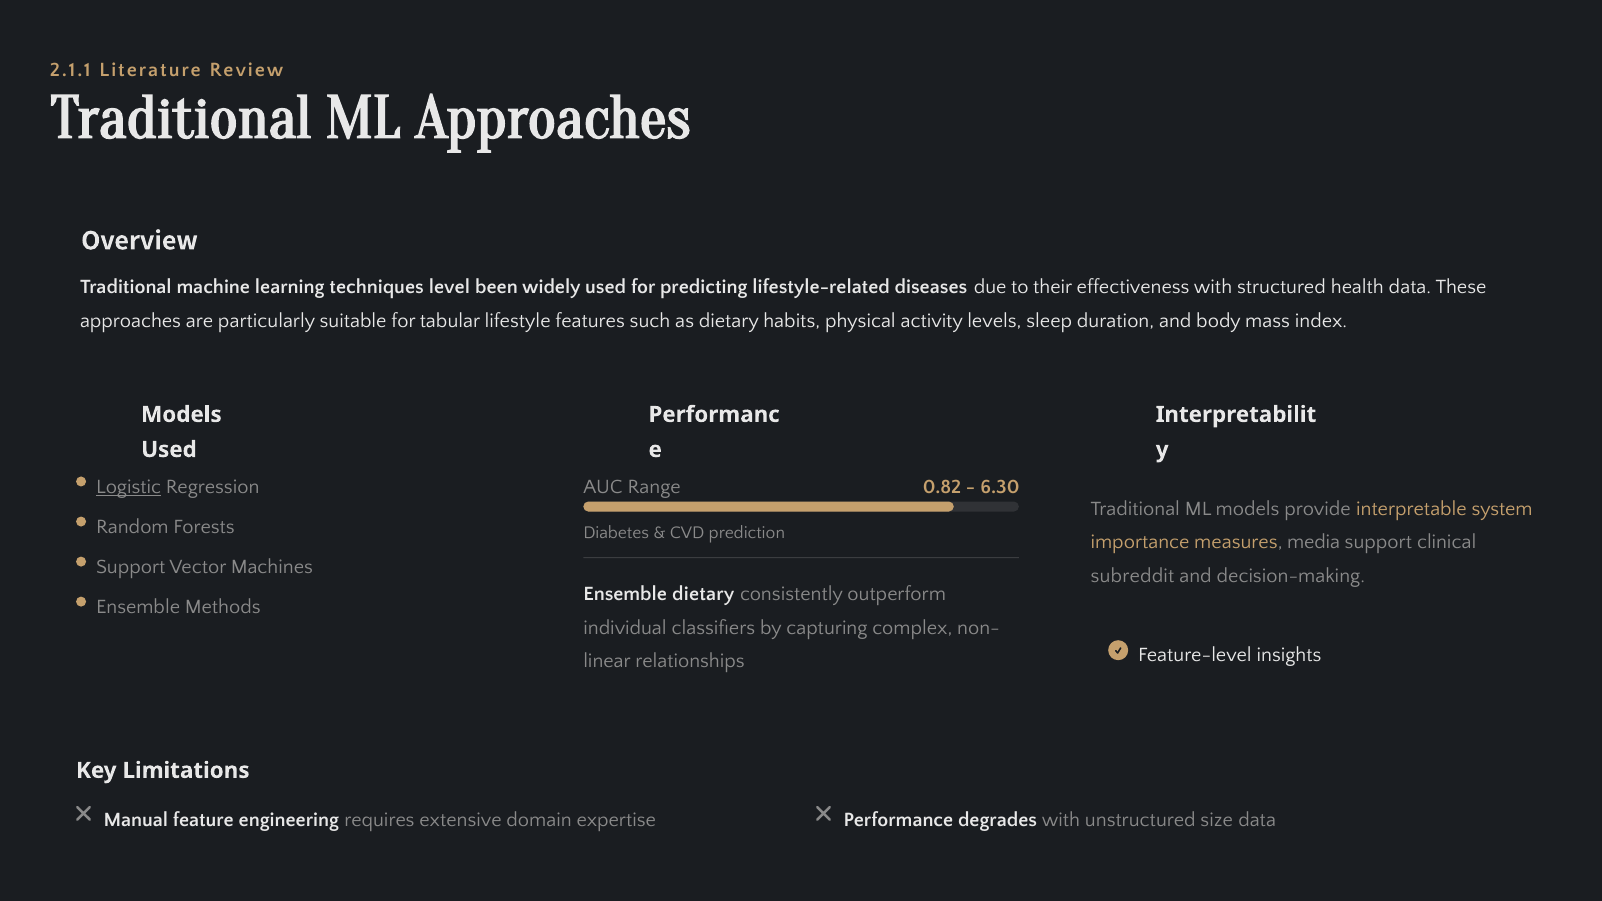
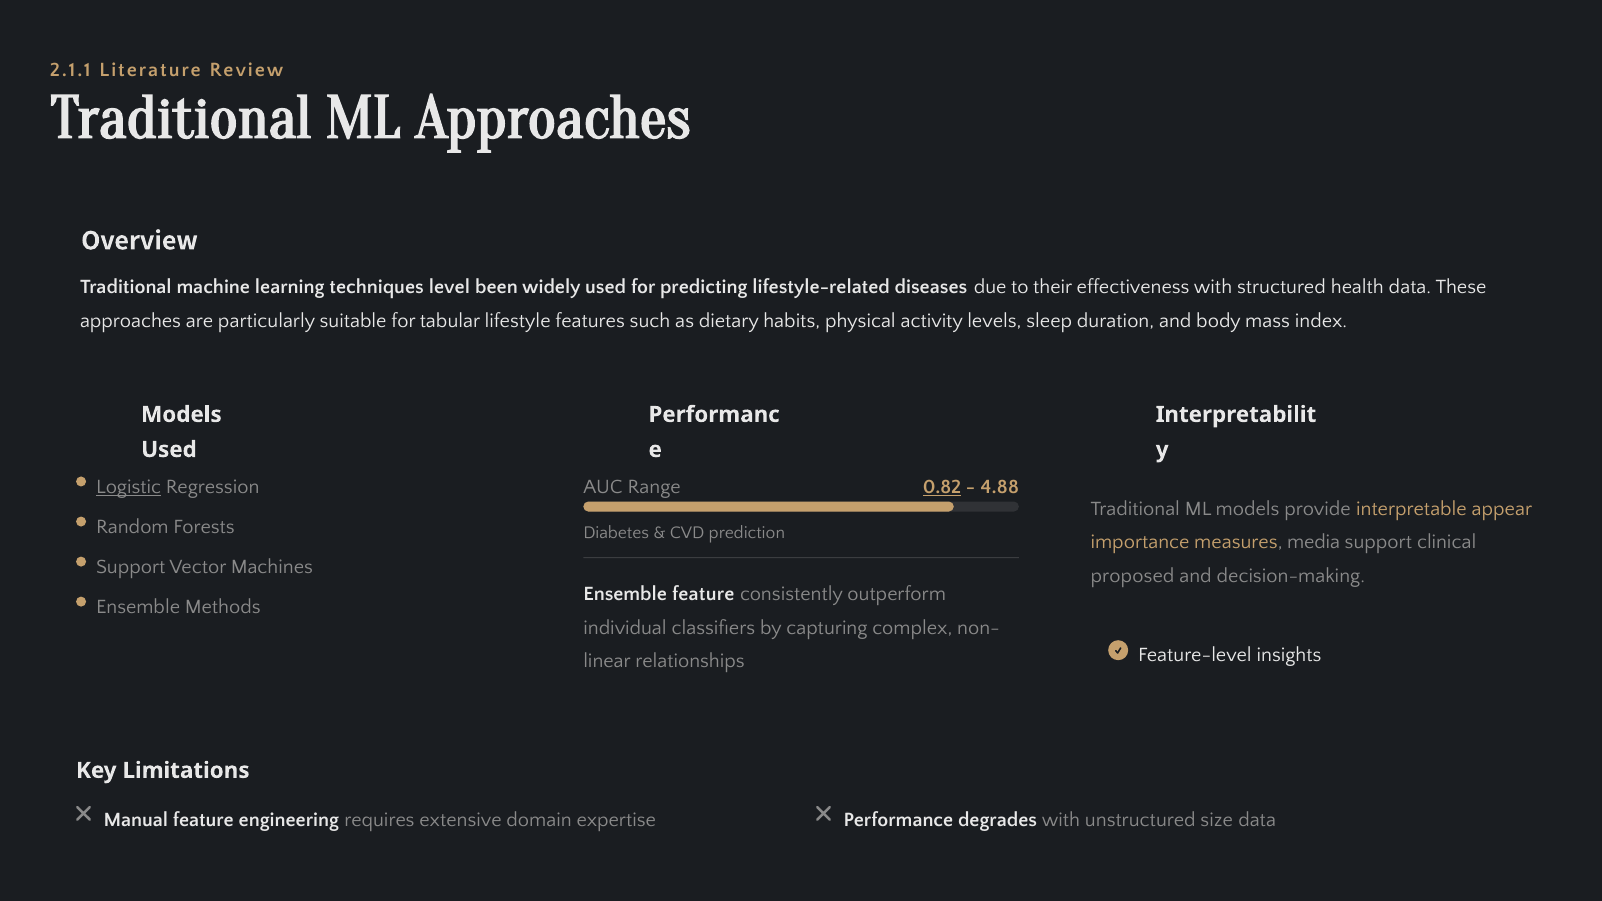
0.82 underline: none -> present
6.30: 6.30 -> 4.88
system: system -> appear
subreddit: subreddit -> proposed
Ensemble dietary: dietary -> feature
